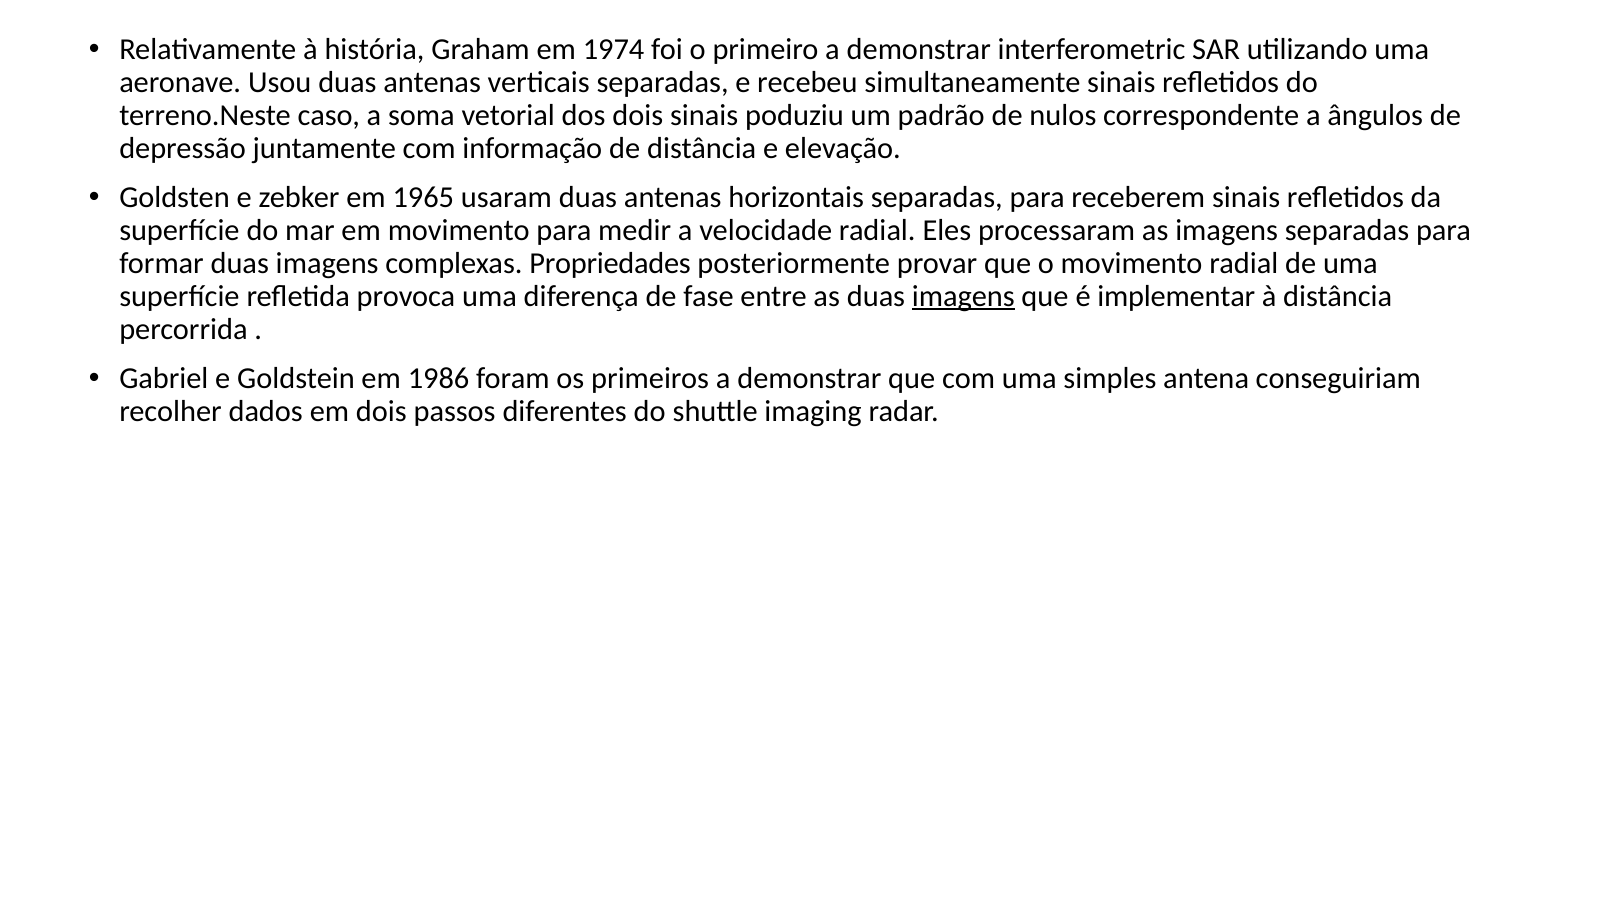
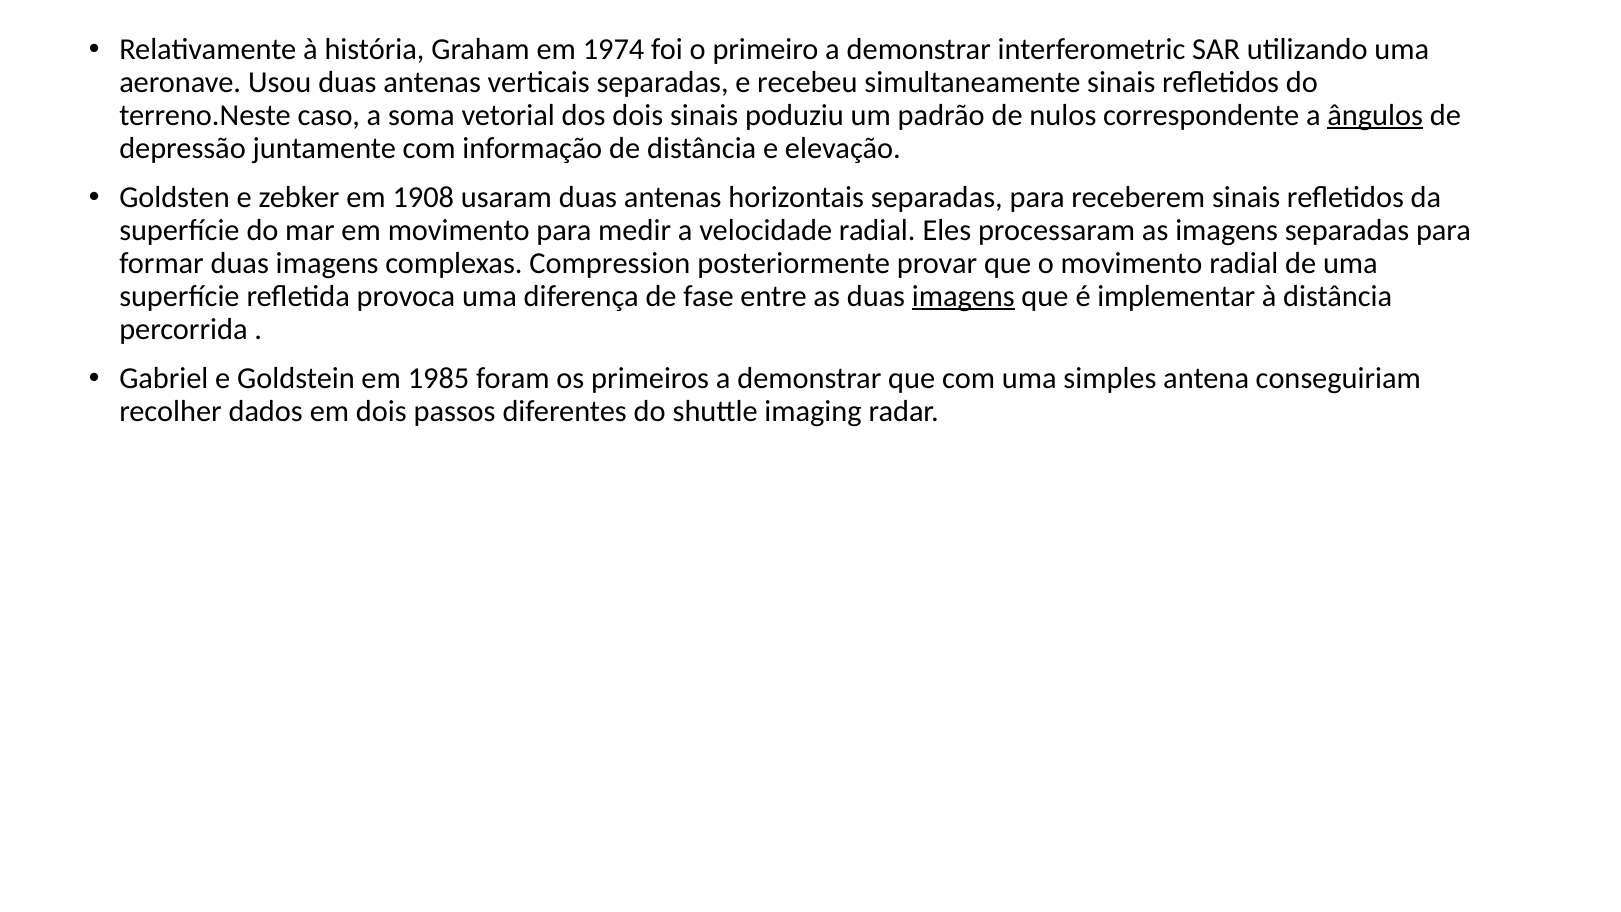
ângulos underline: none -> present
1965: 1965 -> 1908
Propriedades: Propriedades -> Compression
1986: 1986 -> 1985
